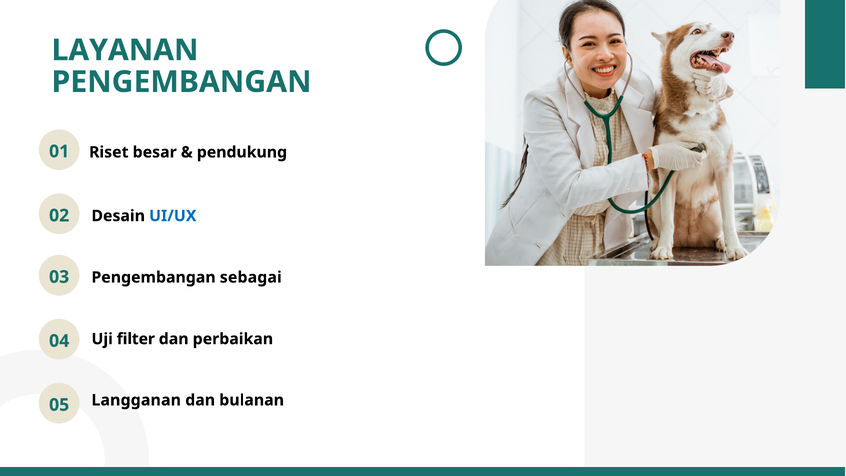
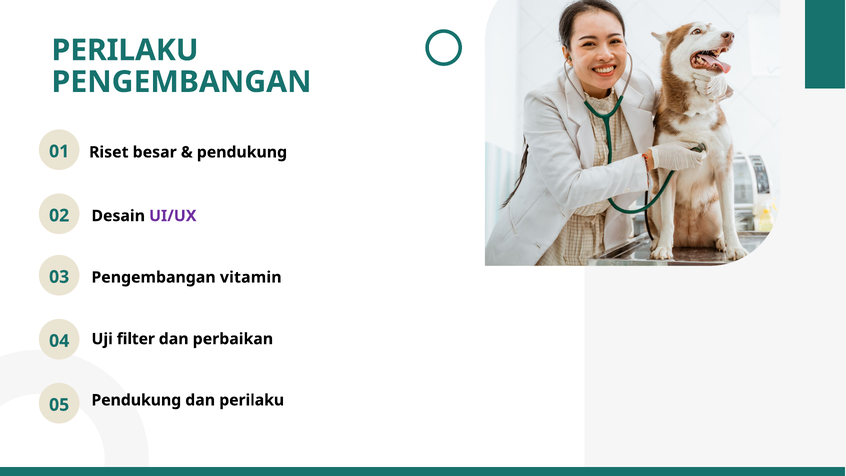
LAYANAN at (125, 50): LAYANAN -> PERILAKU
UI/UX colour: blue -> purple
sebagai: sebagai -> vitamin
Langganan at (136, 400): Langganan -> Pendukung
dan bulanan: bulanan -> perilaku
